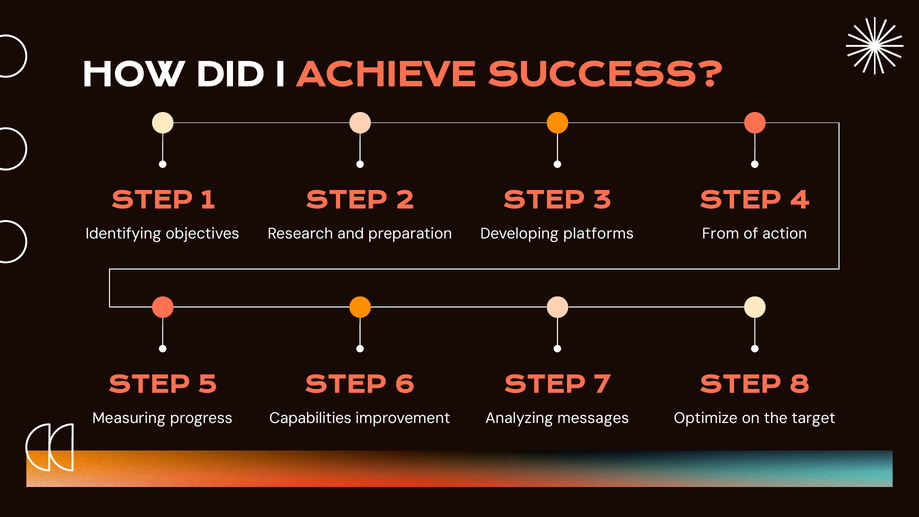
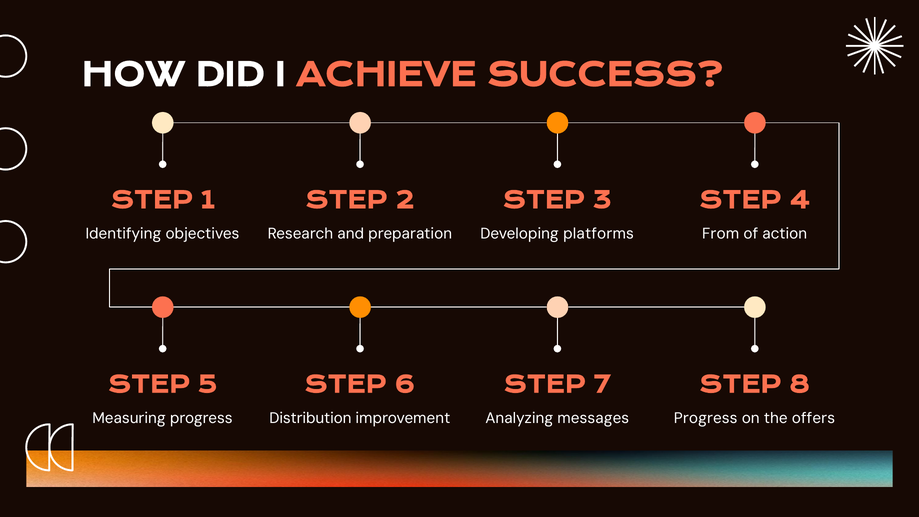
Capabilities: Capabilities -> Distribution
Optimize at (706, 418): Optimize -> Progress
target: target -> offers
